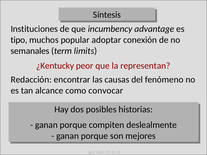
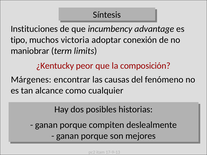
popular: popular -> victoria
semanales: semanales -> maniobrar
representan: representan -> composición
Redacción: Redacción -> Márgenes
convocar: convocar -> cualquier
